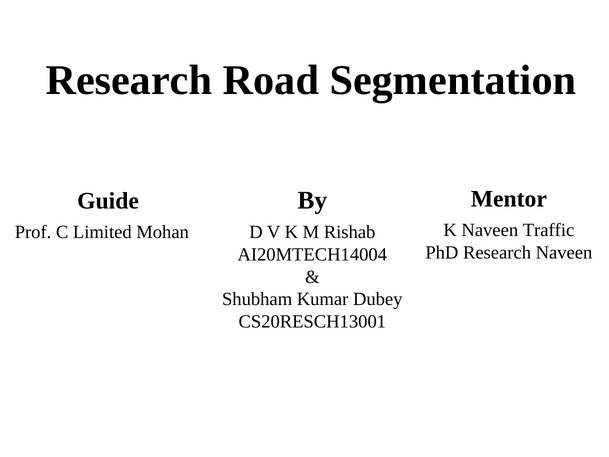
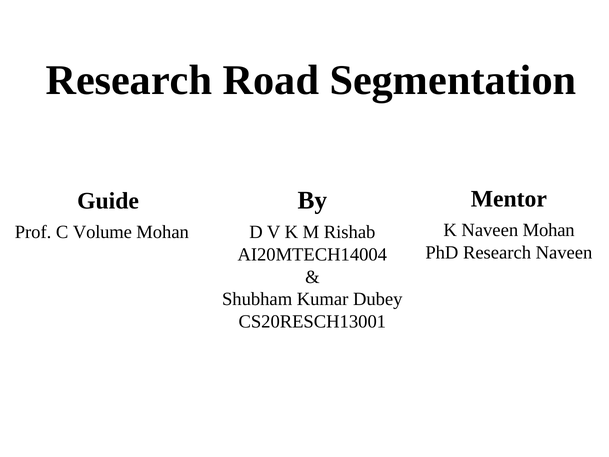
Naveen Traffic: Traffic -> Mohan
Limited: Limited -> Volume
